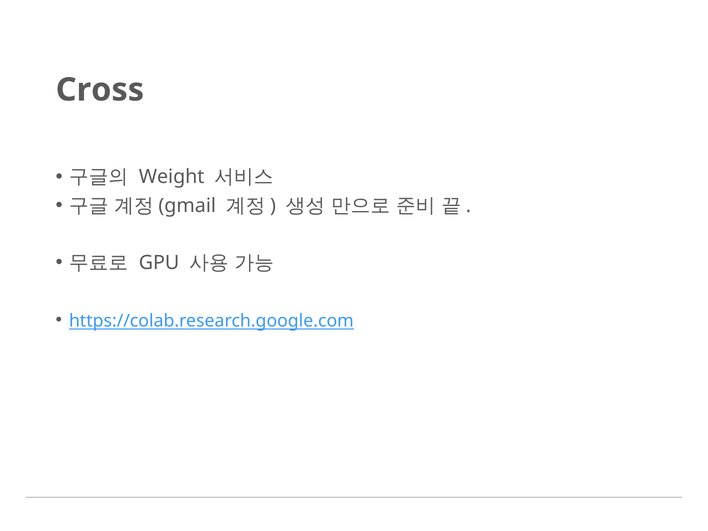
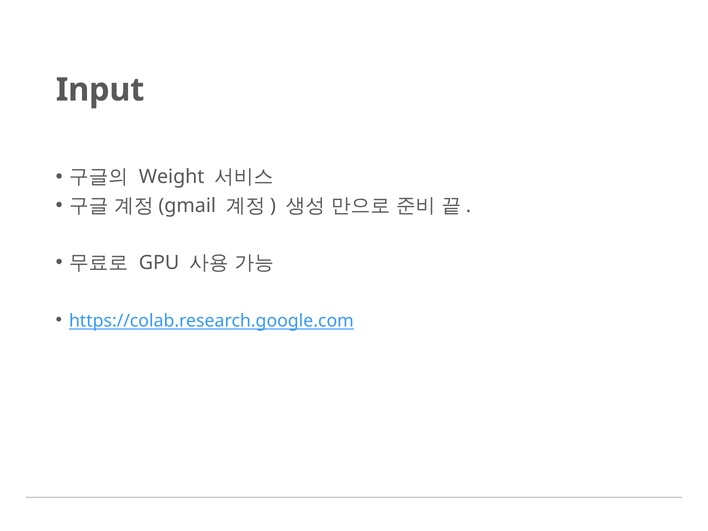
Cross: Cross -> Input
